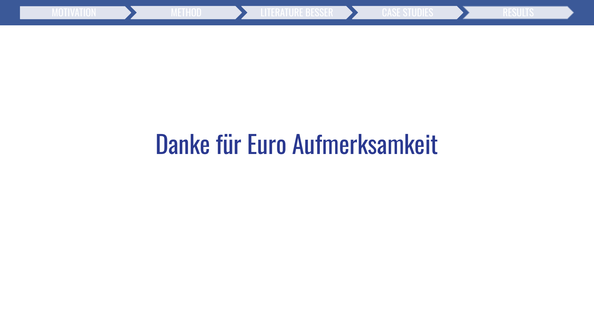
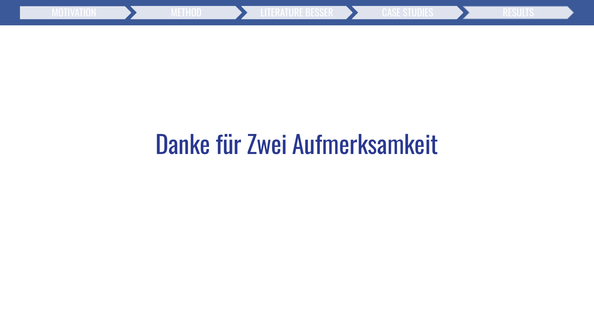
Euro: Euro -> Zwei
